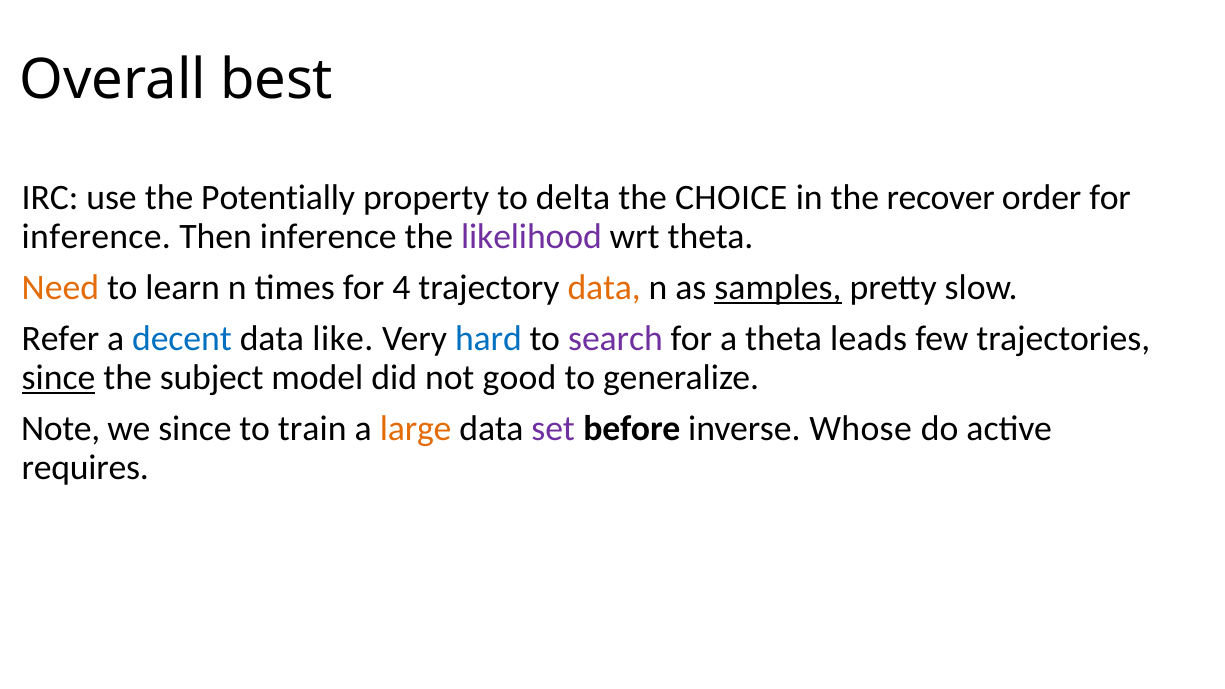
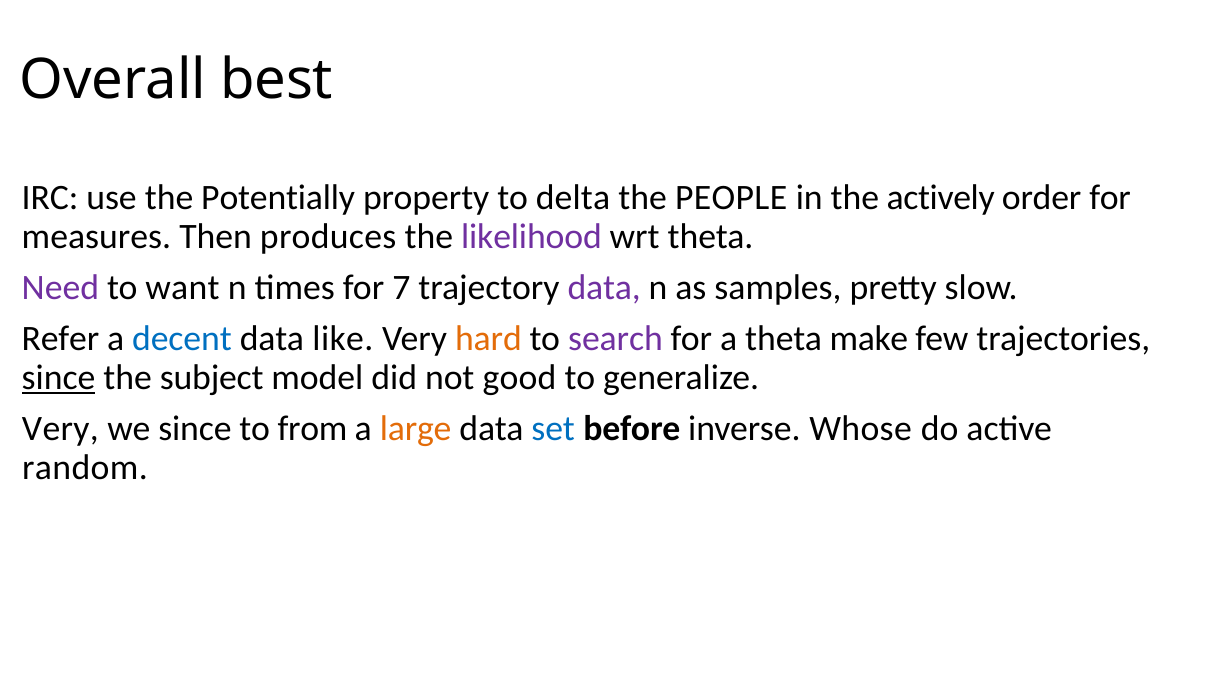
CHOICE: CHOICE -> PEOPLE
recover: recover -> actively
inference at (96, 236): inference -> measures
Then inference: inference -> produces
Need colour: orange -> purple
learn: learn -> want
4: 4 -> 7
data at (604, 288) colour: orange -> purple
samples underline: present -> none
hard colour: blue -> orange
leads: leads -> make
Note at (61, 429): Note -> Very
train: train -> from
set colour: purple -> blue
requires: requires -> random
